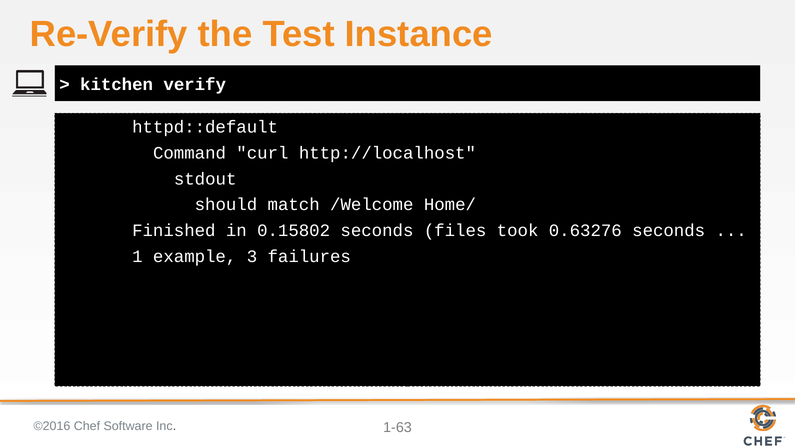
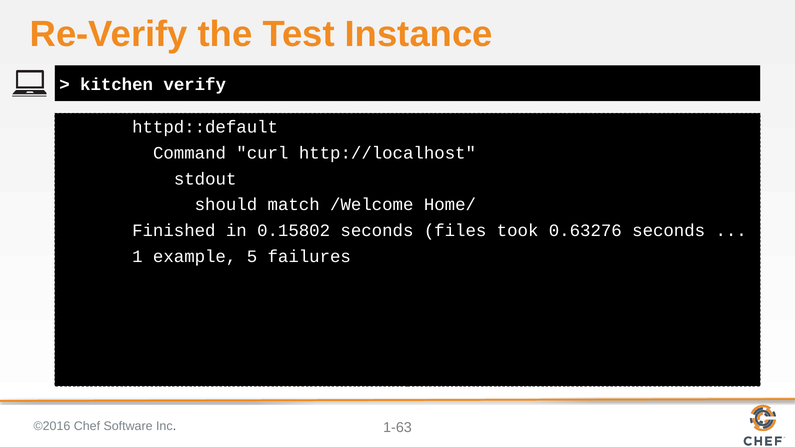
3: 3 -> 5
